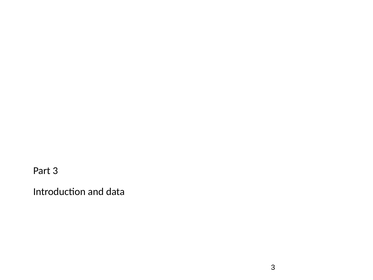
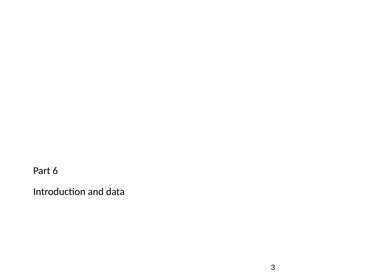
Part 3: 3 -> 6
